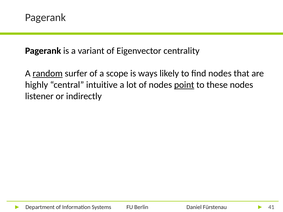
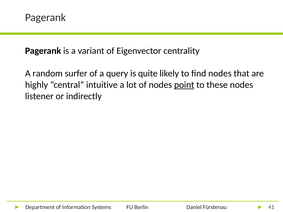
random underline: present -> none
scope: scope -> query
ways: ways -> quite
